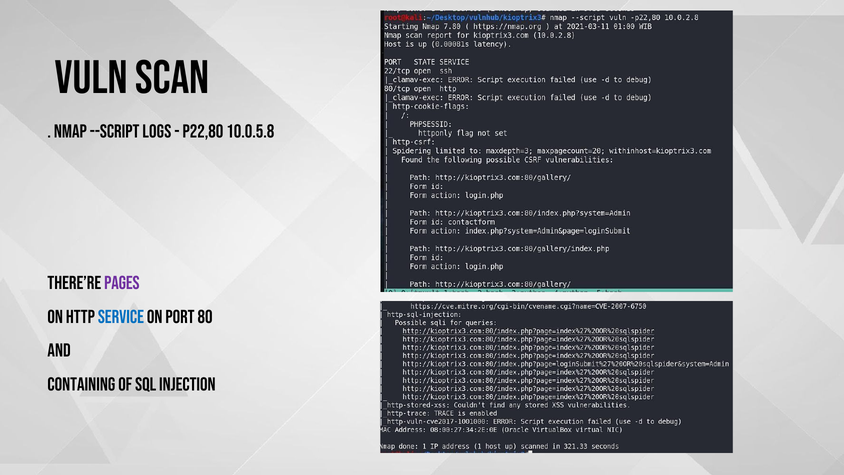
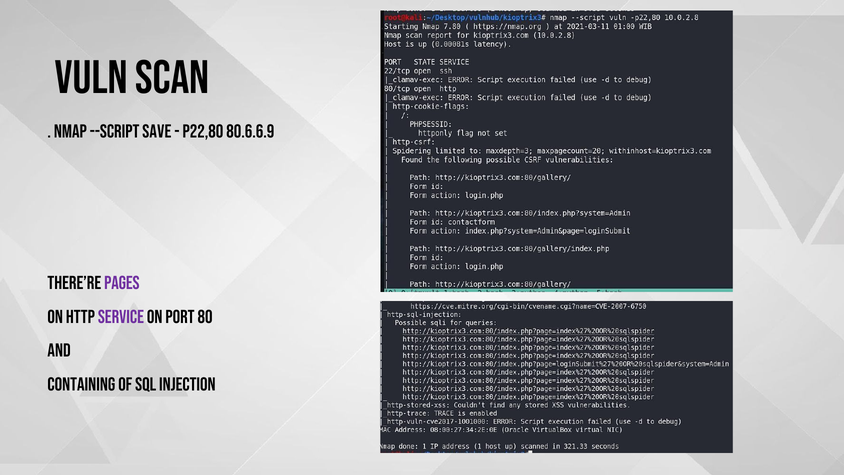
logs: logs -> save
10.0.5.8: 10.0.5.8 -> 80.6.6.9
service colour: blue -> purple
